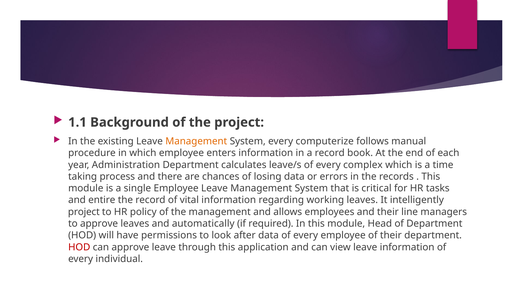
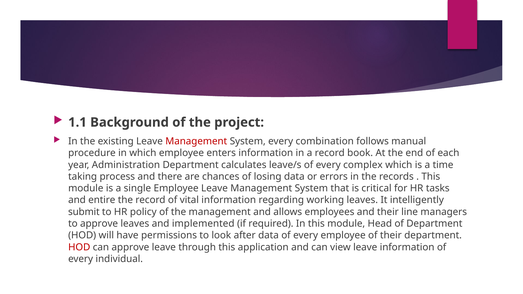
Management at (196, 141) colour: orange -> red
computerize: computerize -> combination
project at (84, 212): project -> submit
automatically: automatically -> implemented
